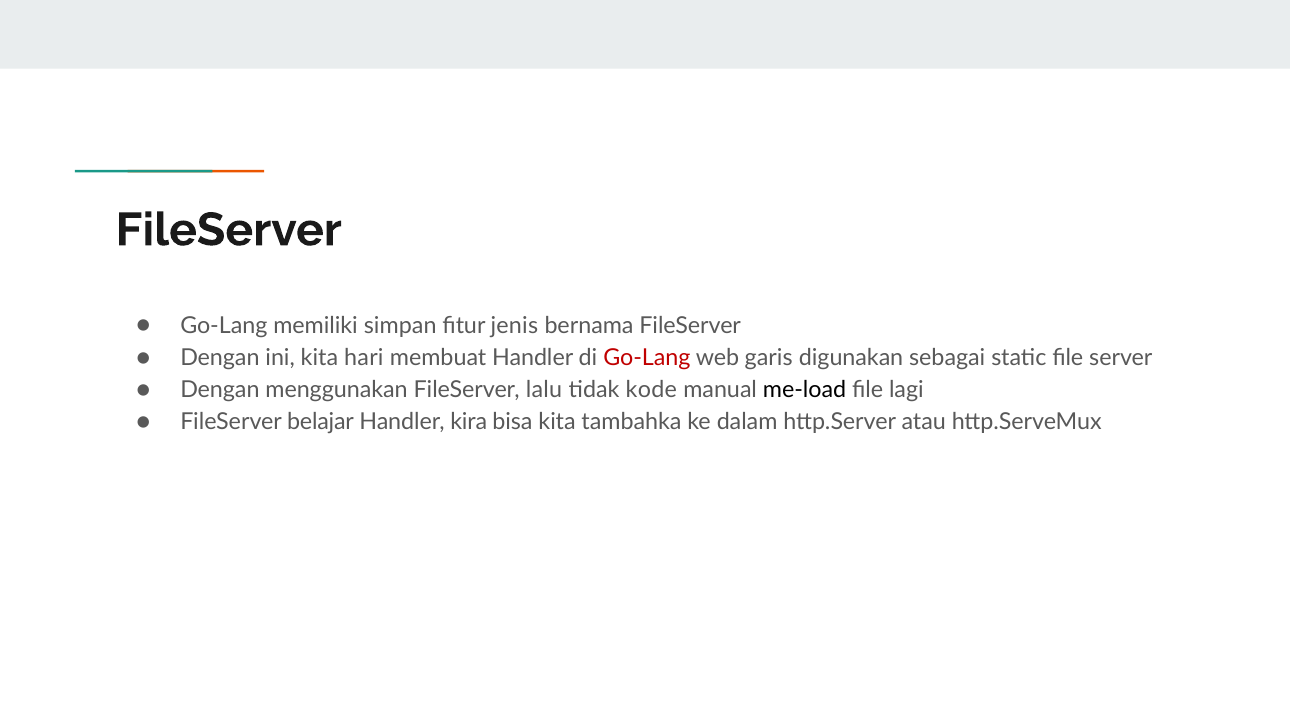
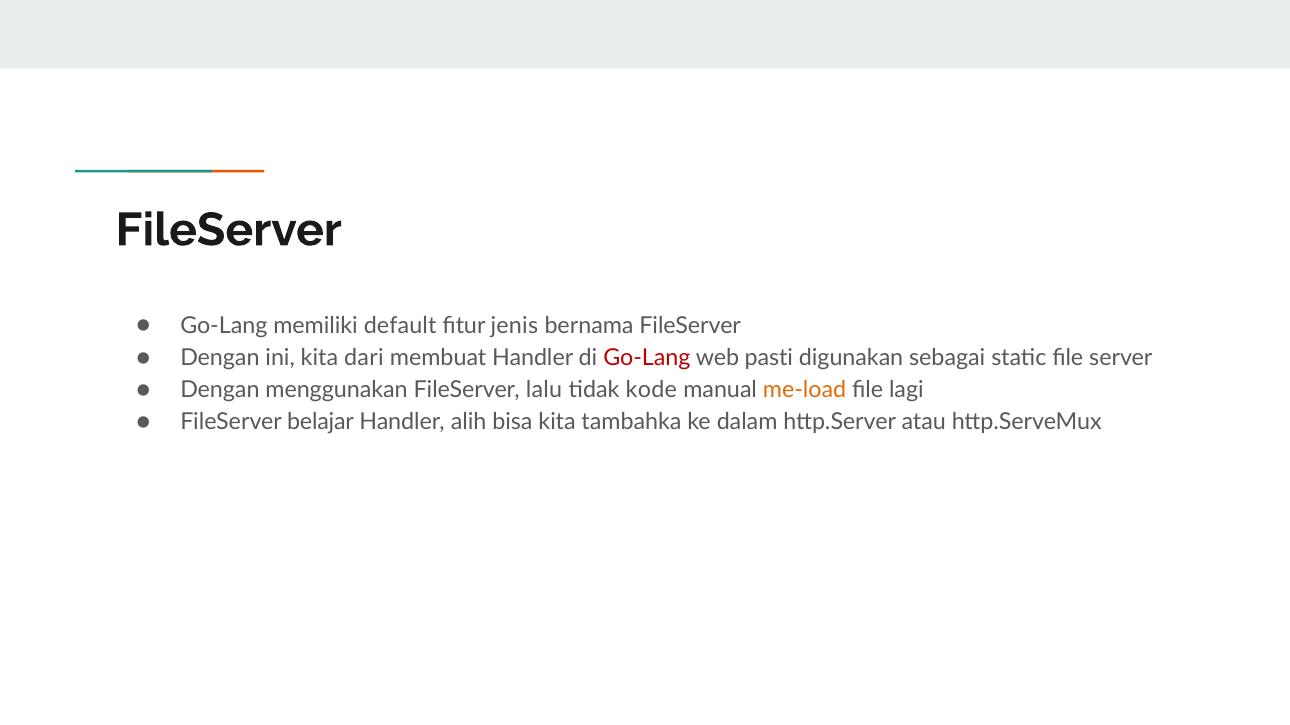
simpan: simpan -> default
hari: hari -> dari
garis: garis -> pasti
me-load colour: black -> orange
kira: kira -> alih
